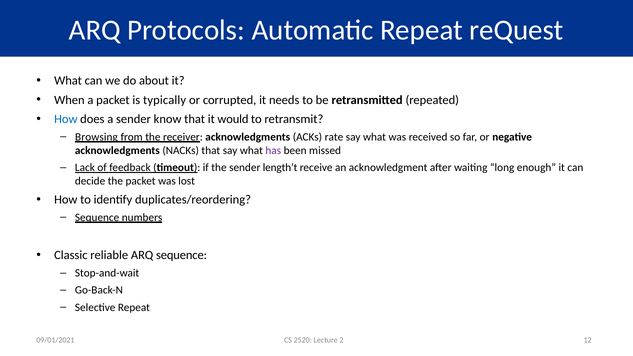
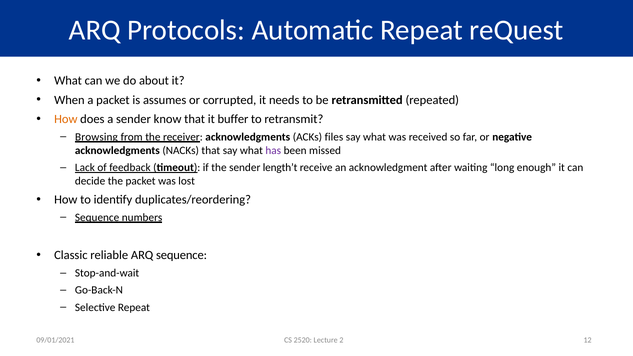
typically: typically -> assumes
How at (66, 119) colour: blue -> orange
would: would -> buffer
rate: rate -> files
